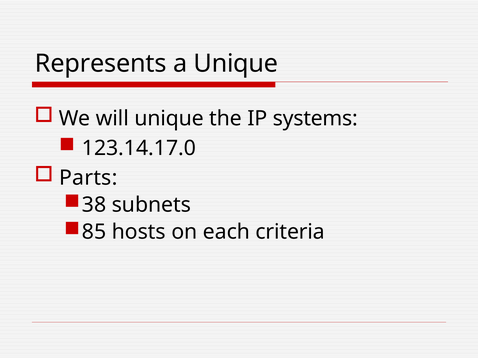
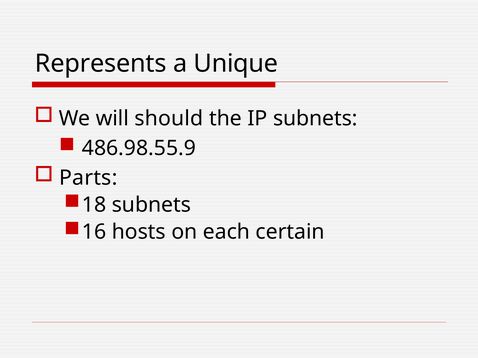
will unique: unique -> should
IP systems: systems -> subnets
123.14.17.0: 123.14.17.0 -> 486.98.55.9
38: 38 -> 18
85: 85 -> 16
criteria: criteria -> certain
